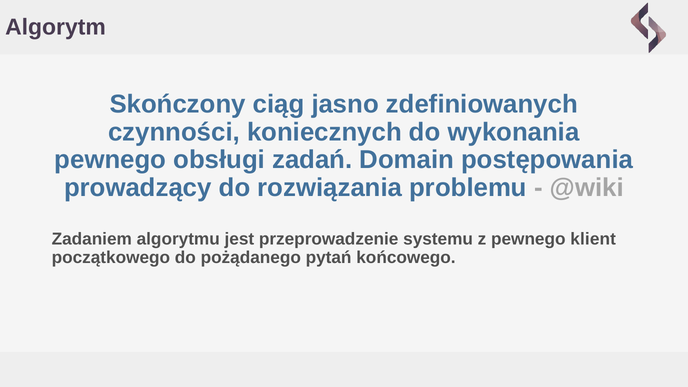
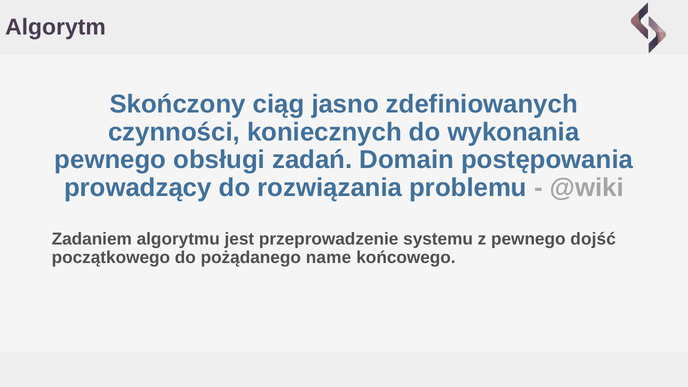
klient: klient -> dojść
pytań: pytań -> name
